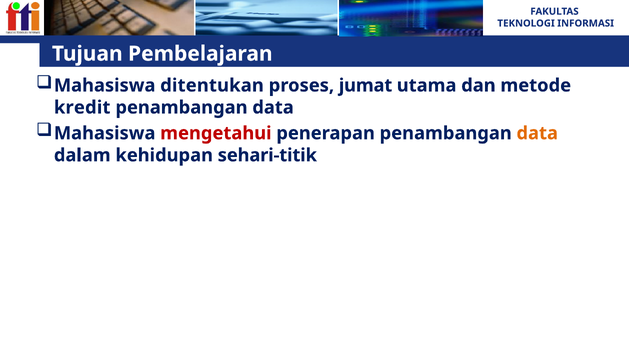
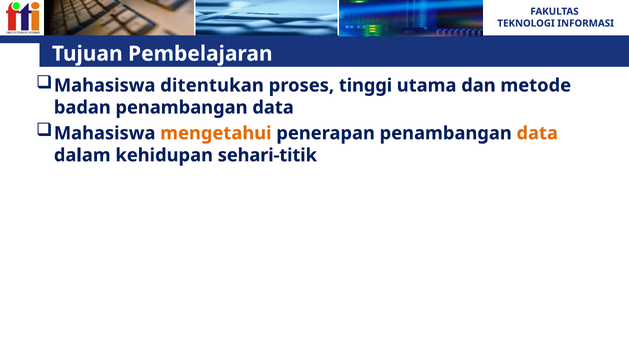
jumat: jumat -> tinggi
kredit: kredit -> badan
mengetahui colour: red -> orange
